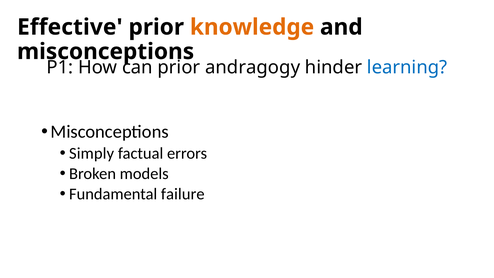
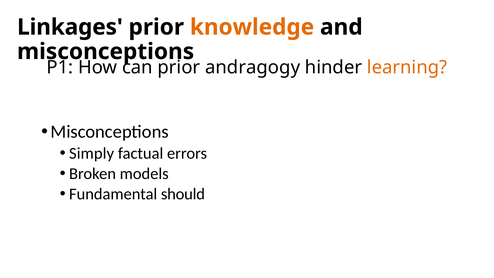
Effective: Effective -> Linkages
learning colour: blue -> orange
failure: failure -> should
